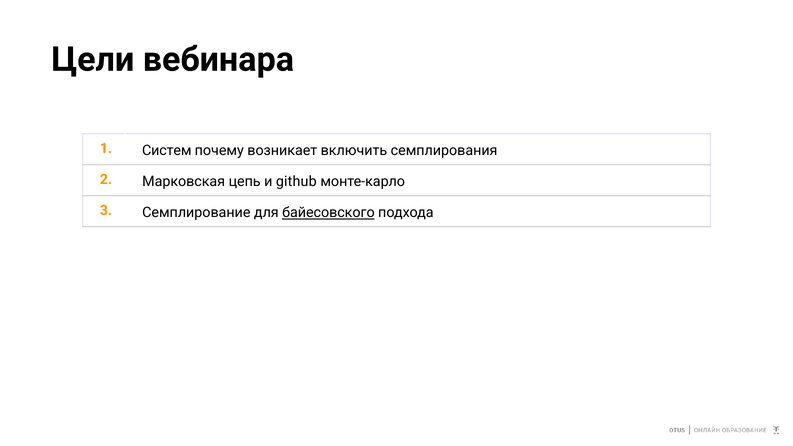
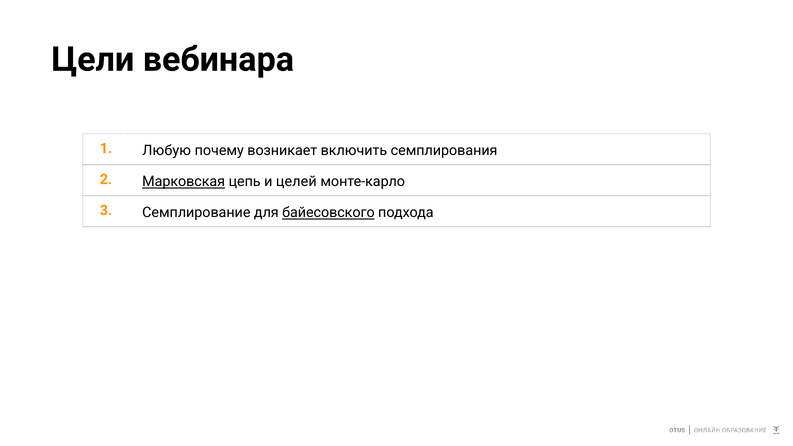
Систем: Систем -> Любую
Марковская underline: none -> present
github: github -> целей
